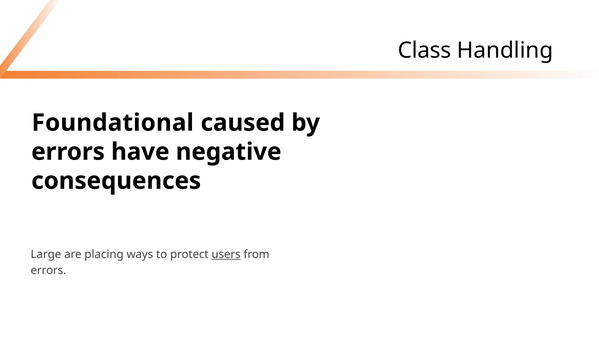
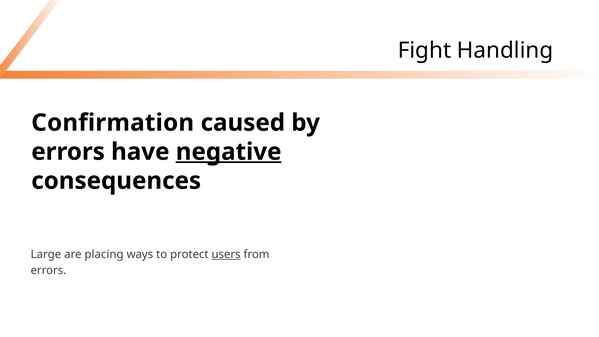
Class: Class -> Fight
Foundational: Foundational -> Confirmation
negative underline: none -> present
